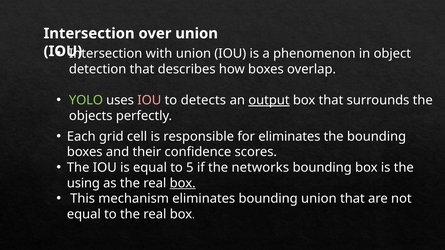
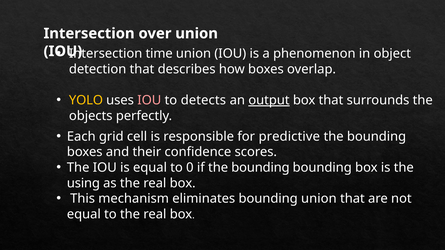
with: with -> time
YOLO colour: light green -> yellow
for eliminates: eliminates -> predictive
5: 5 -> 0
if the networks: networks -> bounding
box at (183, 183) underline: present -> none
